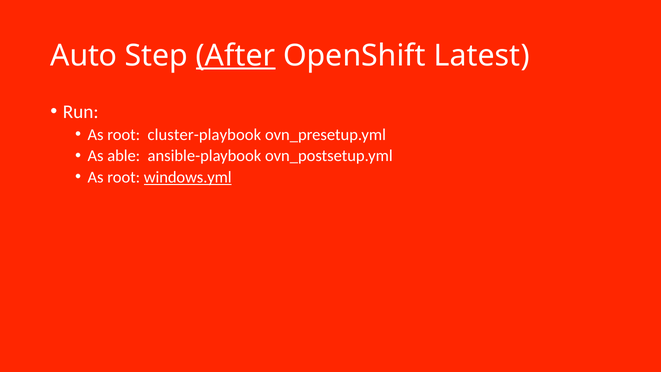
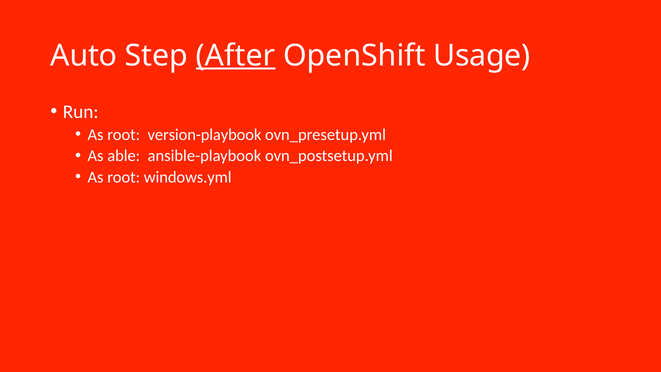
Latest: Latest -> Usage
cluster-playbook: cluster-playbook -> version-playbook
windows.yml underline: present -> none
